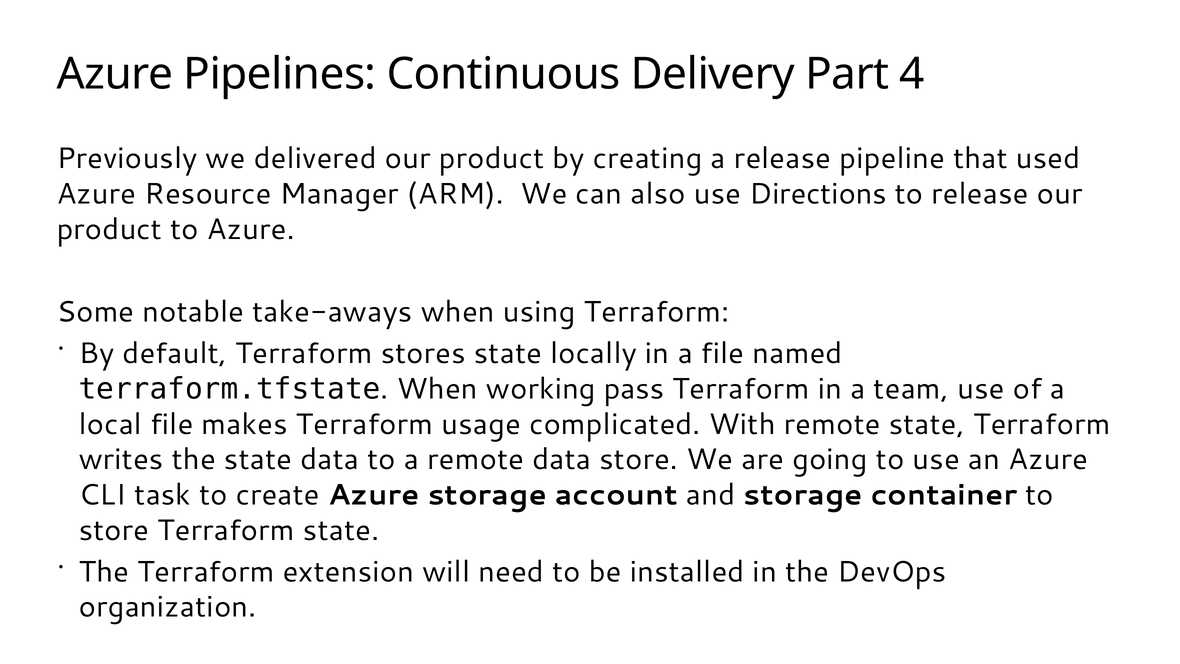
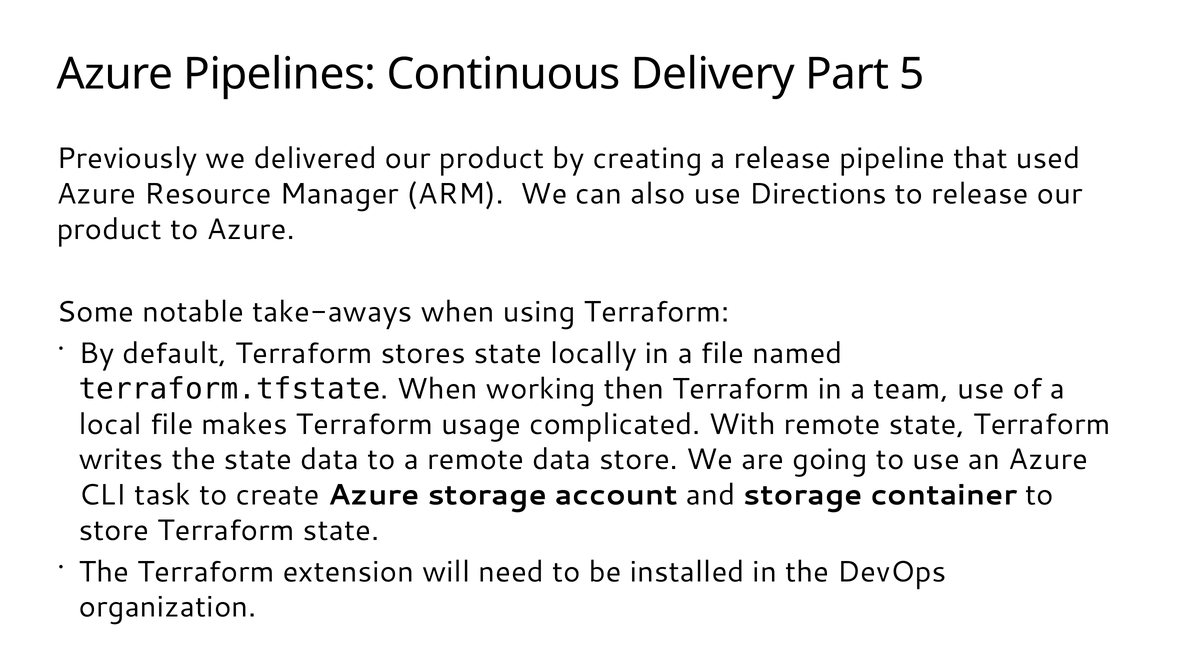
4: 4 -> 5
pass: pass -> then
